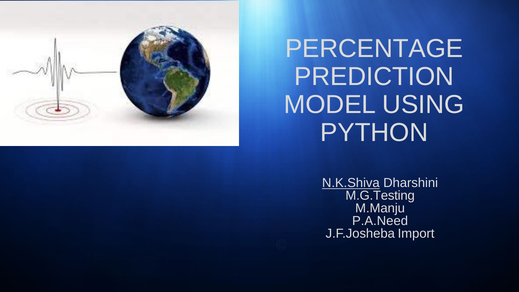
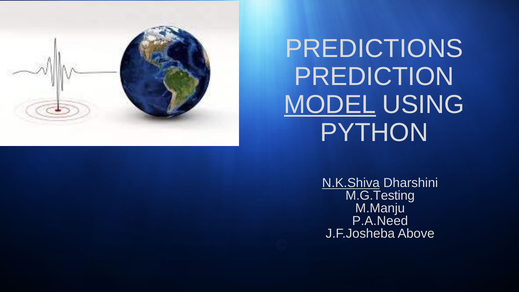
PERCENTAGE: PERCENTAGE -> PREDICTIONS
MODEL underline: none -> present
Import: Import -> Above
